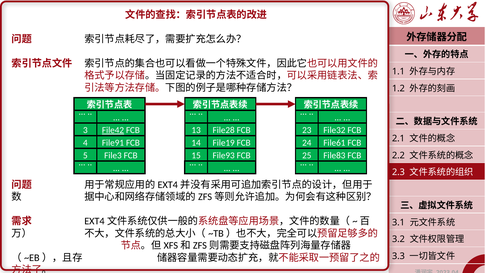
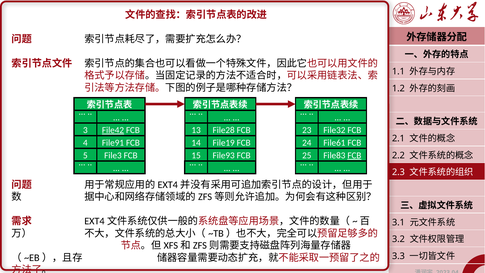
FCB at (354, 155) underline: none -> present
